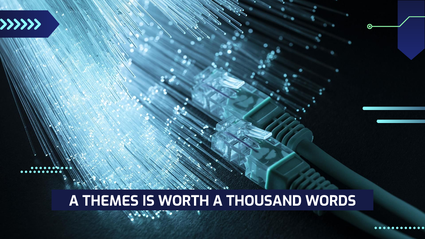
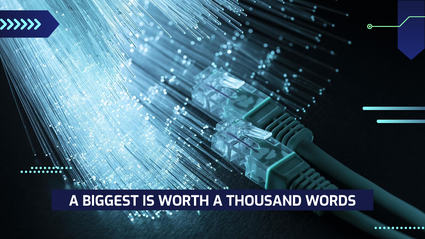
THEMES: THEMES -> BIGGEST
